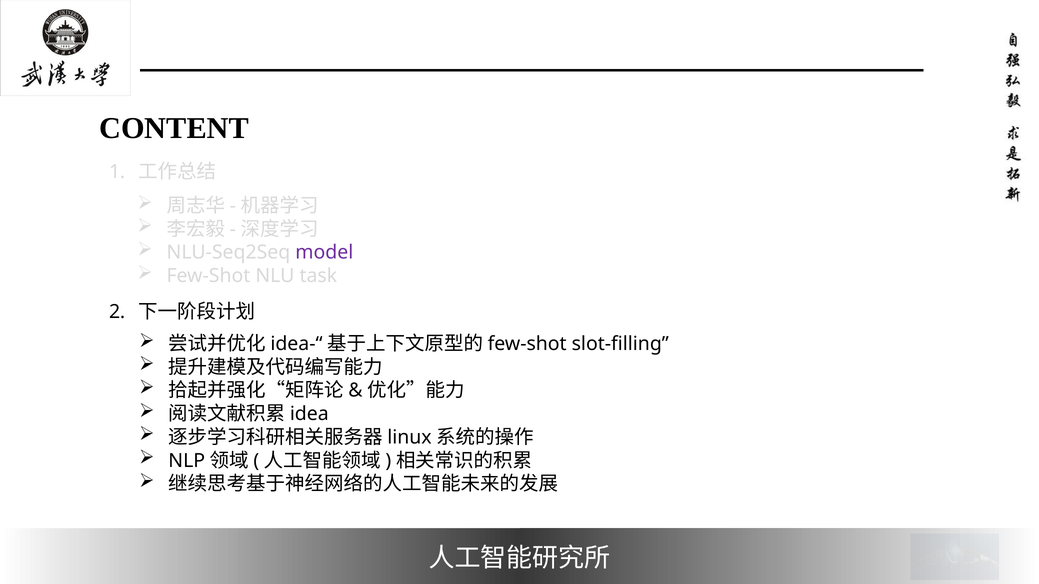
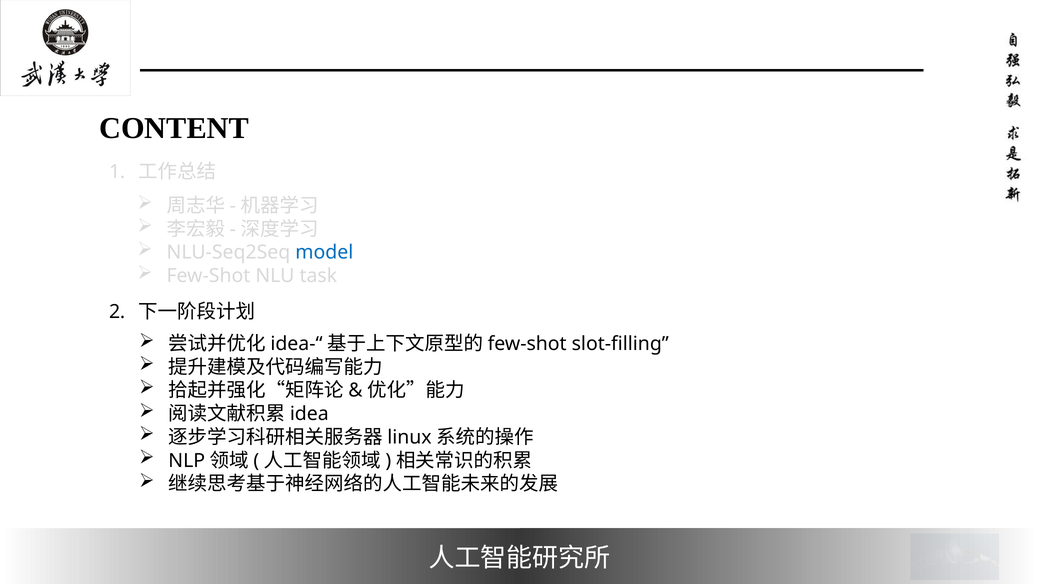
model colour: purple -> blue
